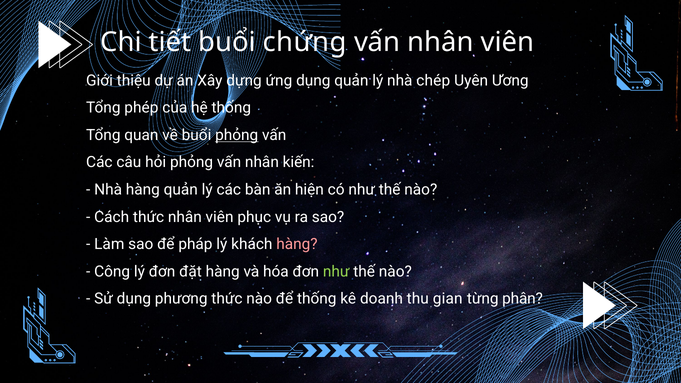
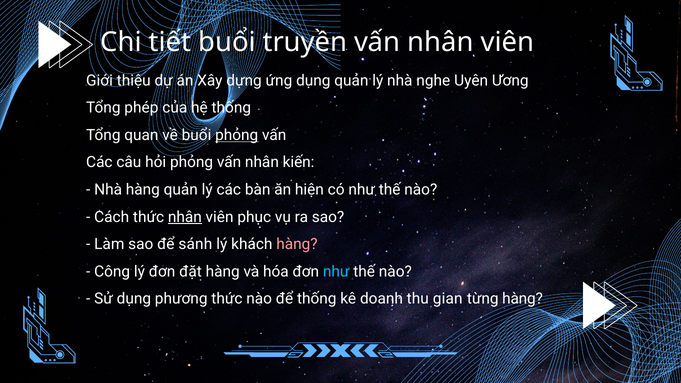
chứng: chứng -> truyền
chép: chép -> nghe
nhân at (185, 217) underline: none -> present
pháp: pháp -> sánh
như at (336, 272) colour: light green -> light blue
từng phân: phân -> hàng
